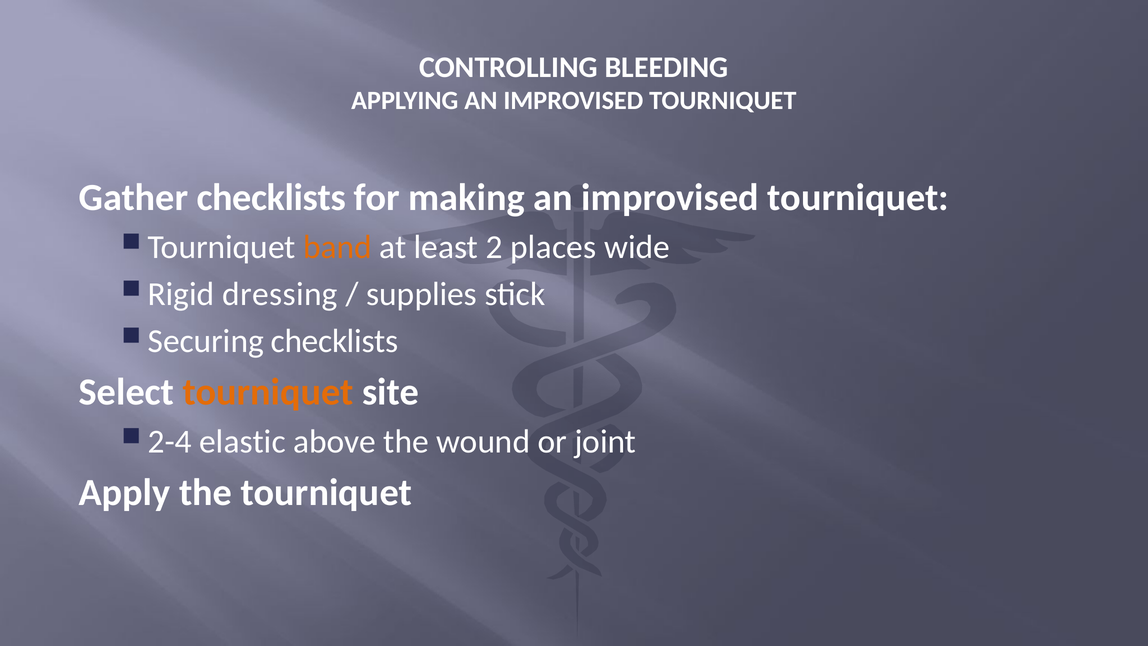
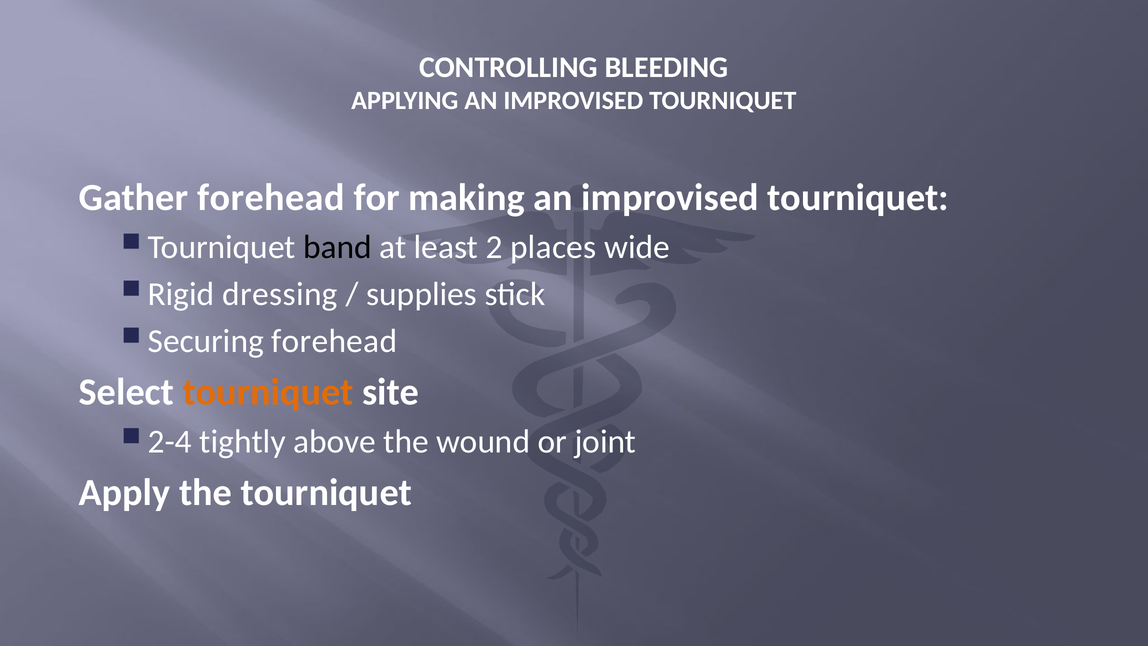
Gather checklists: checklists -> forehead
band colour: orange -> black
checklists at (335, 341): checklists -> forehead
elastic: elastic -> tightly
